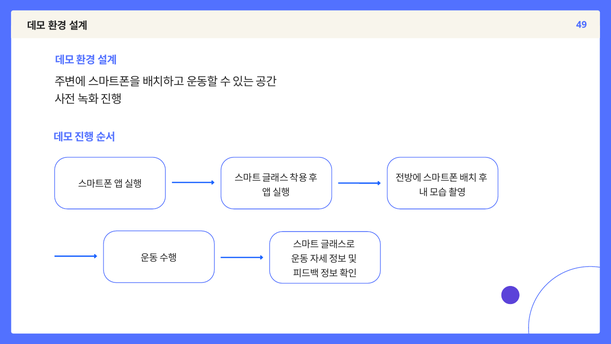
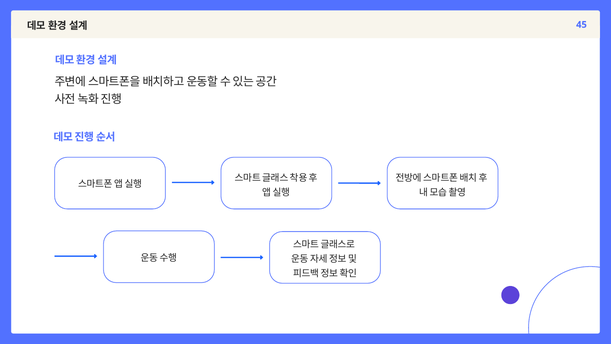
49: 49 -> 45
